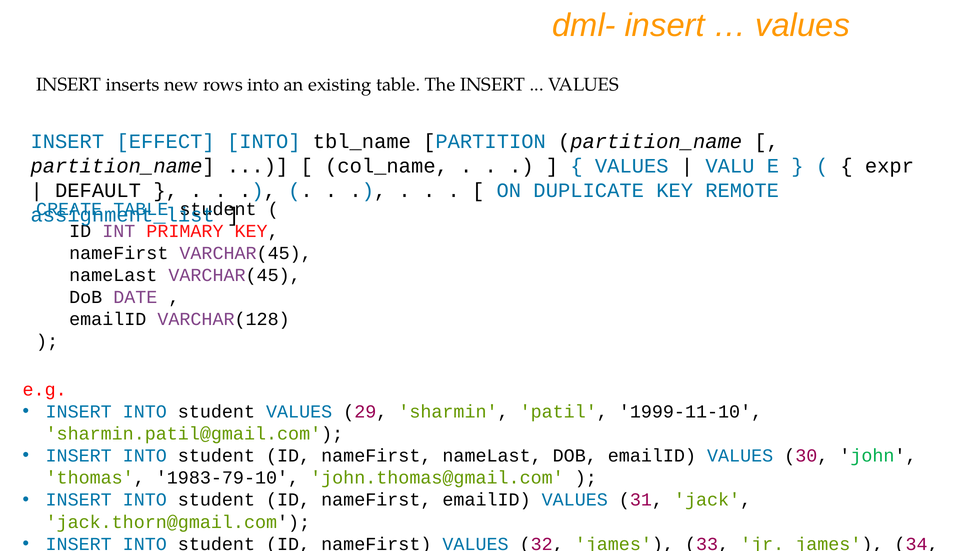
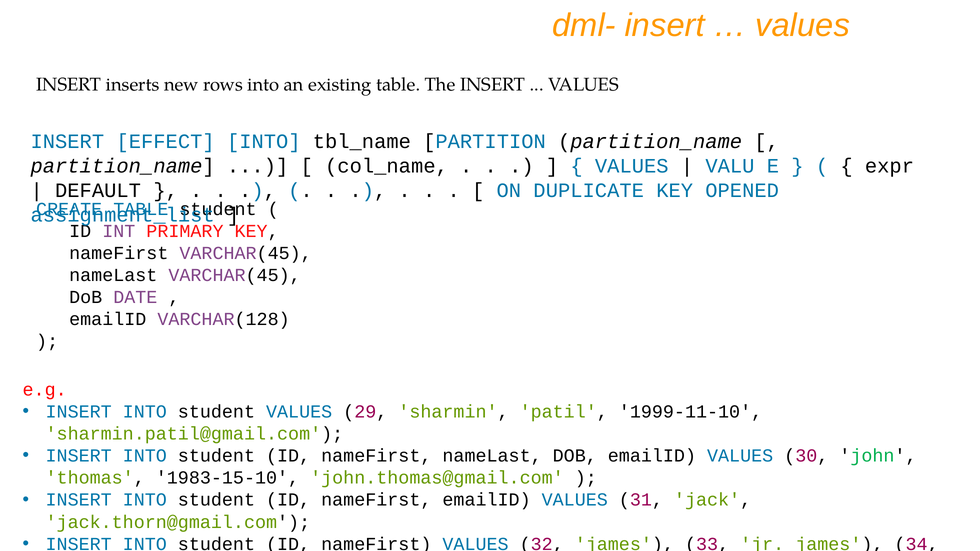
REMOTE: REMOTE -> OPENED
1983-79-10: 1983-79-10 -> 1983-15-10
